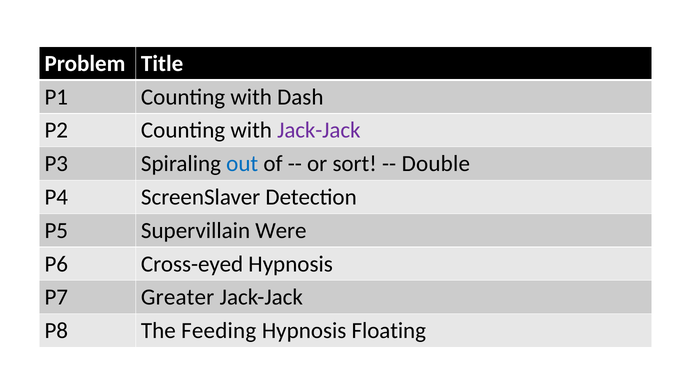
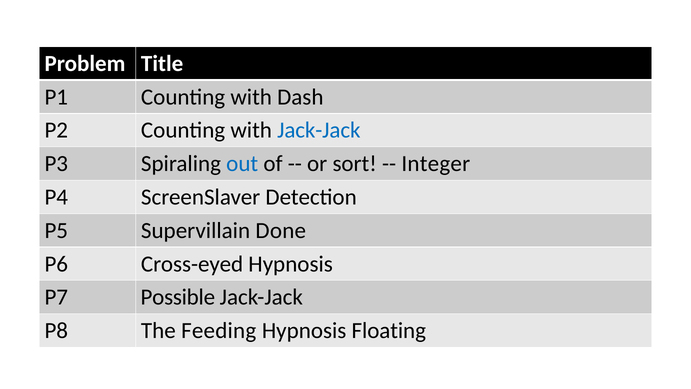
Jack-Jack at (319, 130) colour: purple -> blue
Double: Double -> Integer
Were: Were -> Done
Greater: Greater -> Possible
